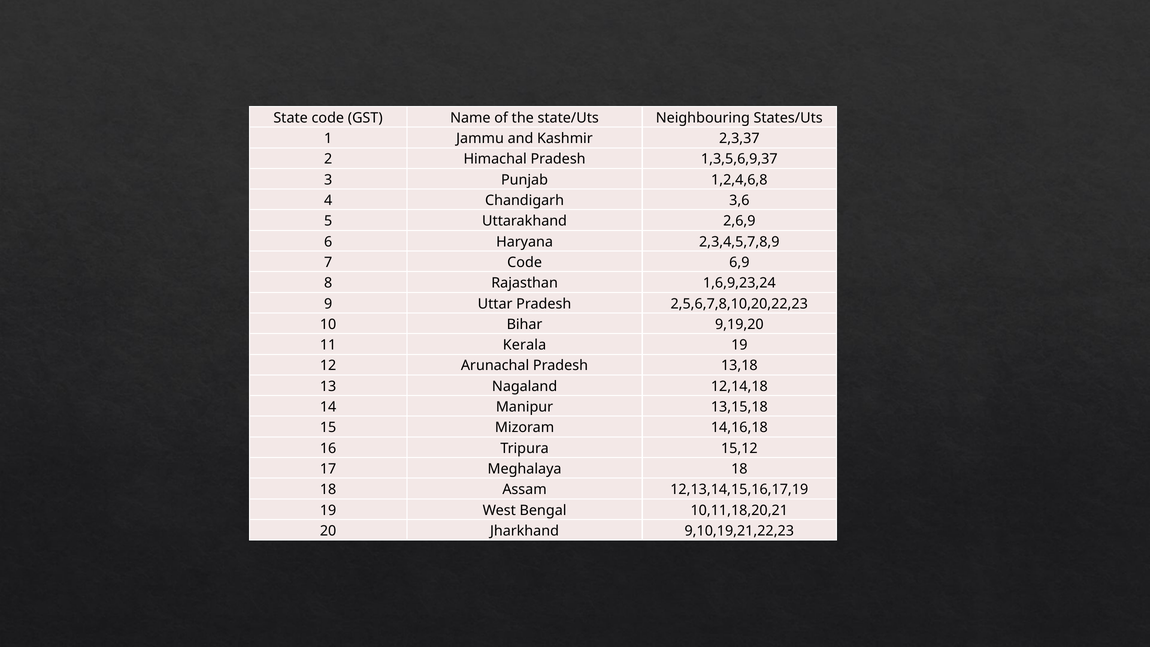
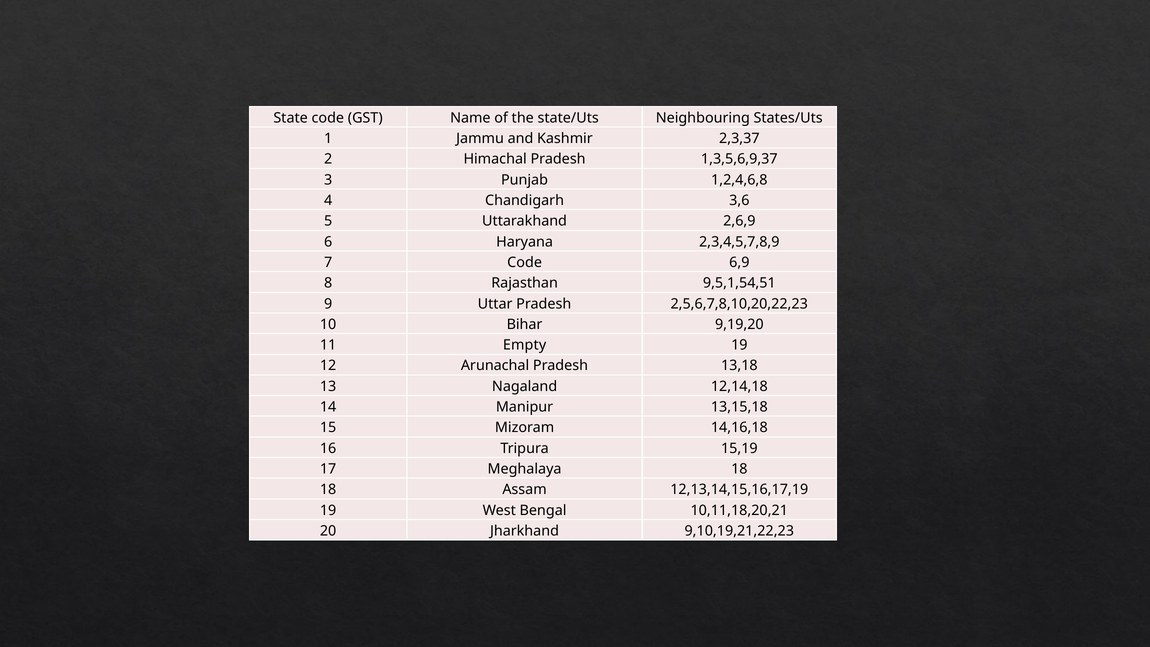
1,6,9,23,24: 1,6,9,23,24 -> 9,5,1,54,51
Kerala: Kerala -> Empty
15,12: 15,12 -> 15,19
